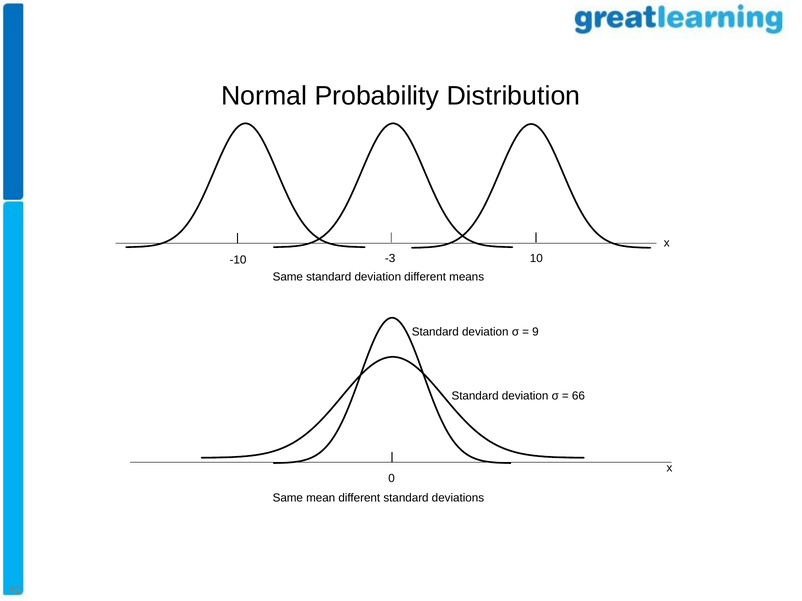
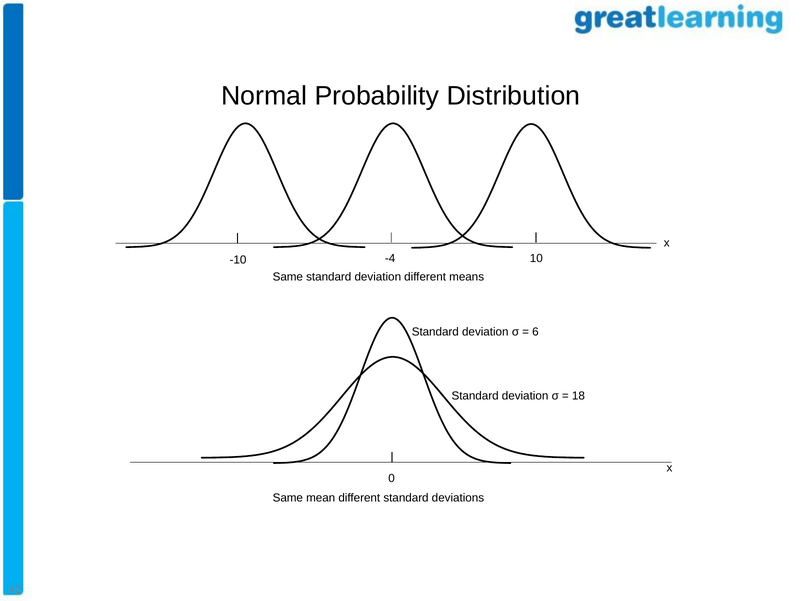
-3: -3 -> -4
9: 9 -> 6
66: 66 -> 18
